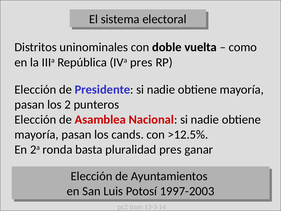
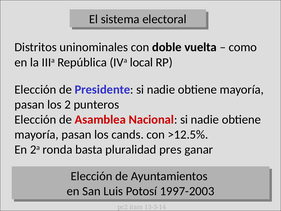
IVa pres: pres -> local
